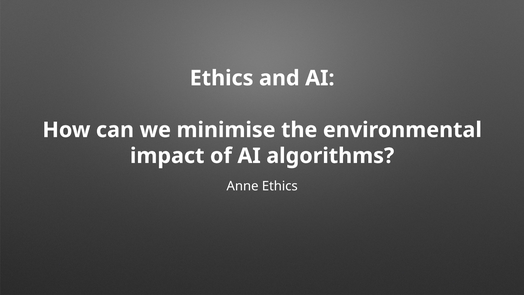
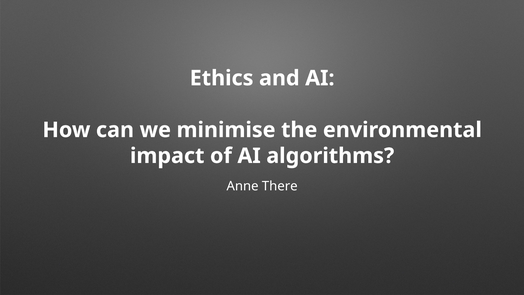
Anne Ethics: Ethics -> There
